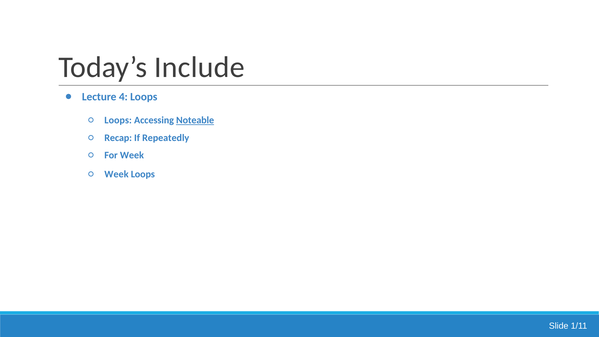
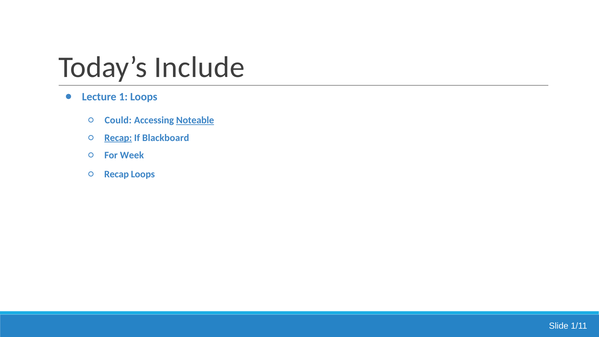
4: 4 -> 1
Loops at (118, 120): Loops -> Could
Recap at (118, 138) underline: none -> present
Repeatedly: Repeatedly -> Blackboard
Week at (116, 174): Week -> Recap
